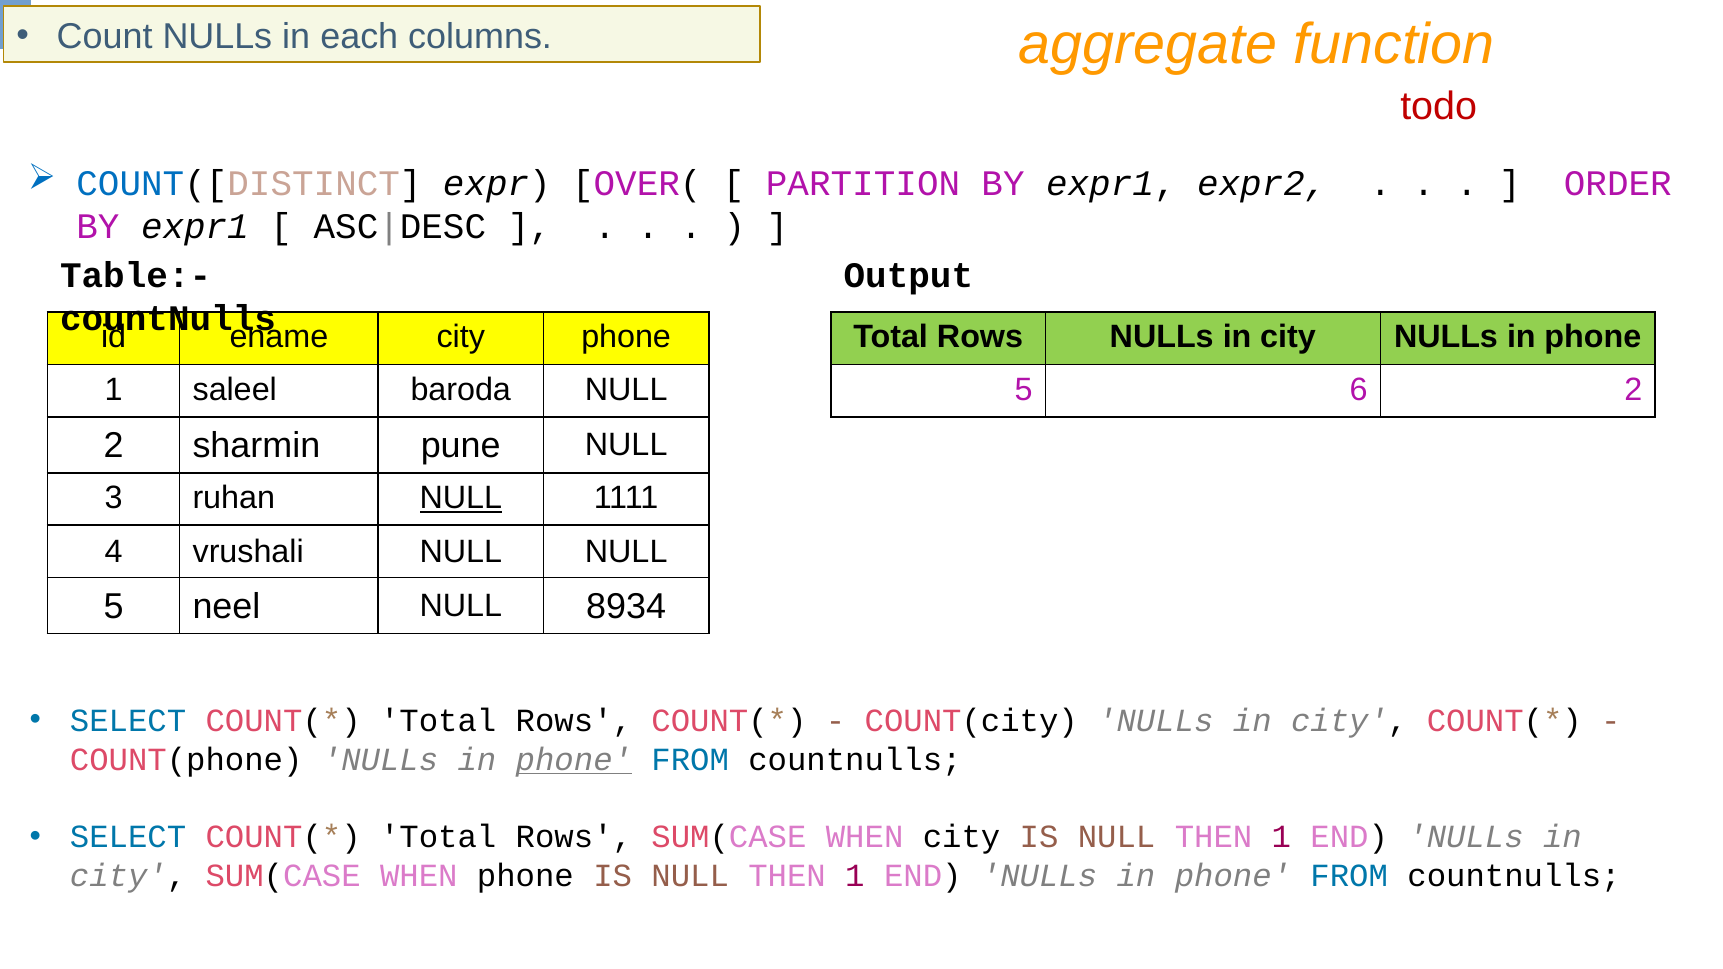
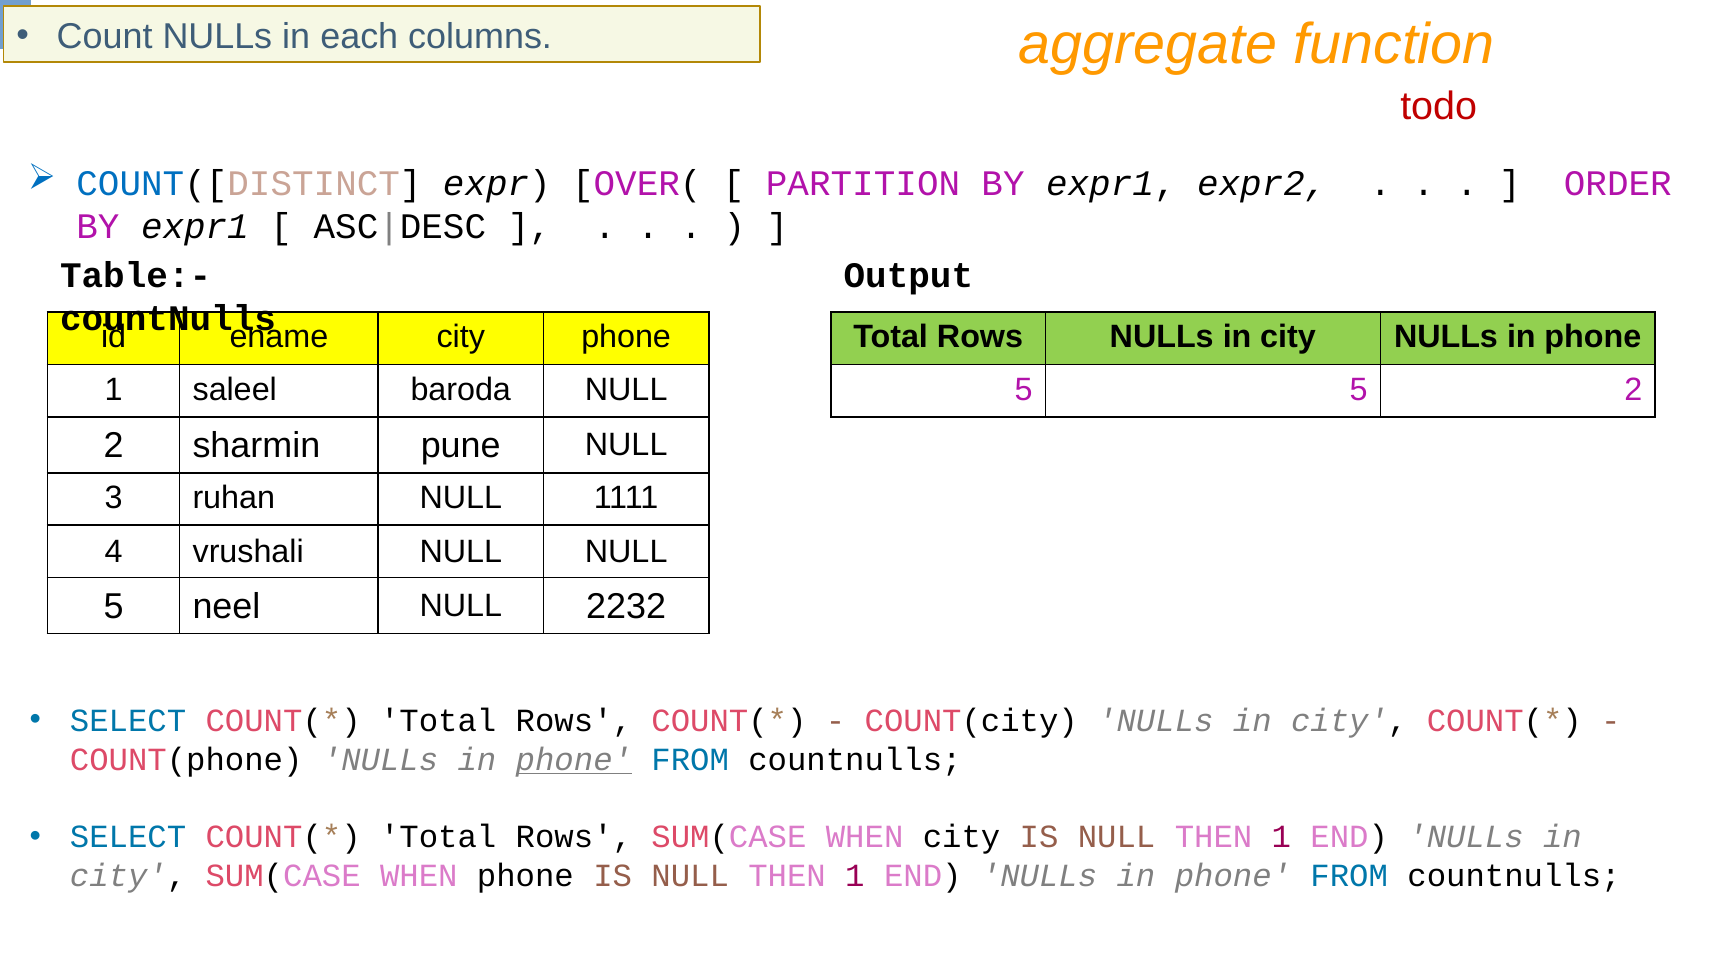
5 6: 6 -> 5
NULL at (461, 498) underline: present -> none
8934: 8934 -> 2232
